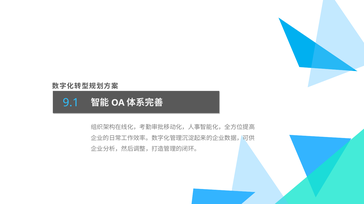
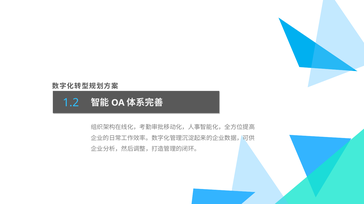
9.1: 9.1 -> 1.2
